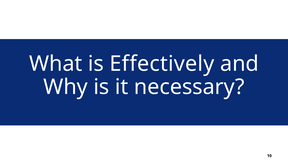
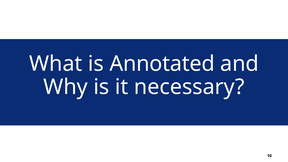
Effectively: Effectively -> Annotated
